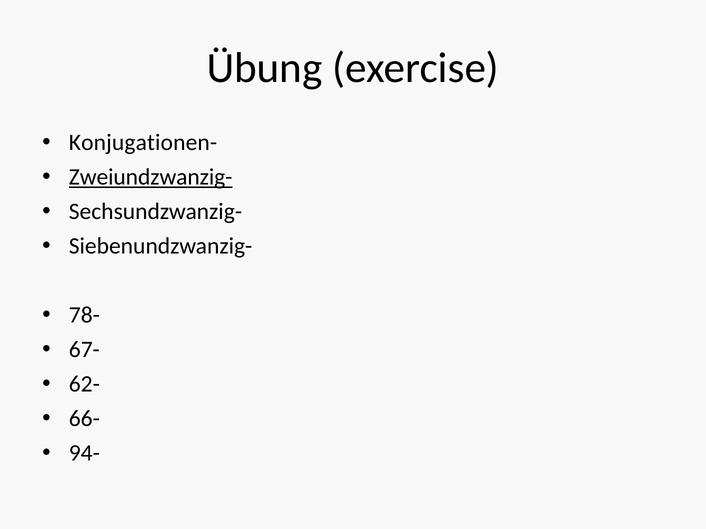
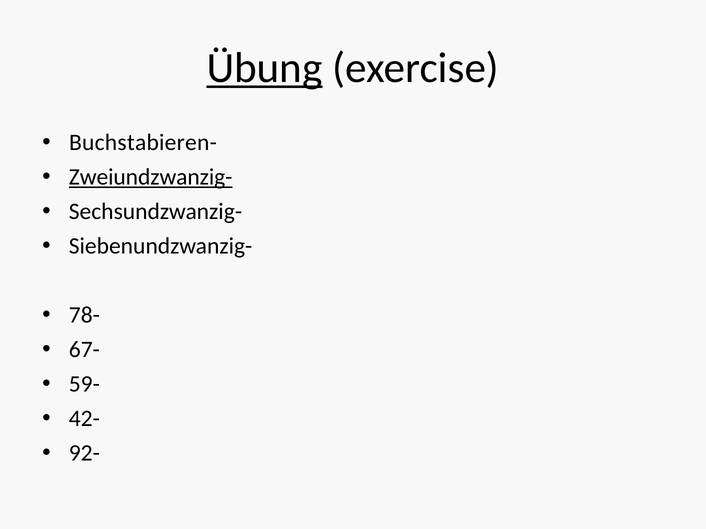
Übung underline: none -> present
Konjugationen-: Konjugationen- -> Buchstabieren-
62-: 62- -> 59-
66-: 66- -> 42-
94-: 94- -> 92-
